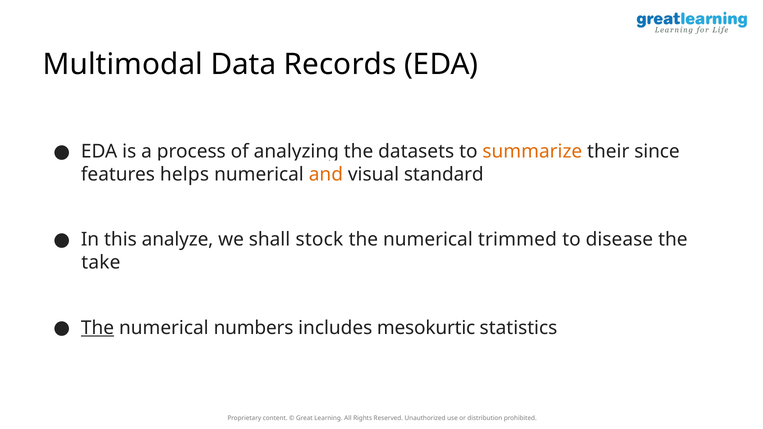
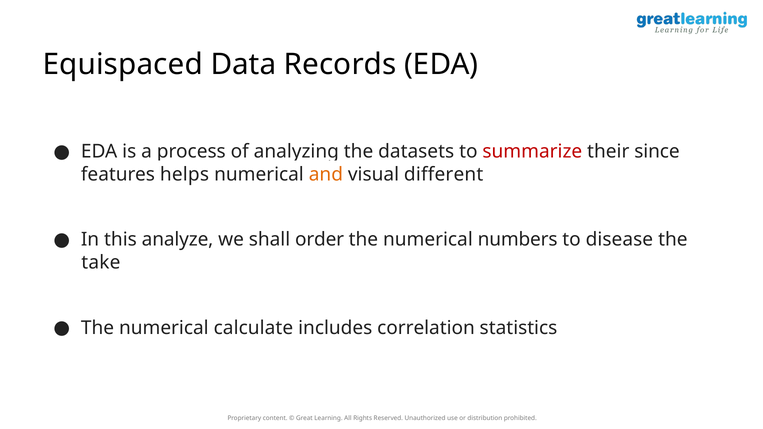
Multimodal: Multimodal -> Equispaced
summarize colour: orange -> red
standard: standard -> different
stock: stock -> order
trimmed: trimmed -> numbers
The at (98, 328) underline: present -> none
numbers: numbers -> calculate
mesokurtic: mesokurtic -> correlation
